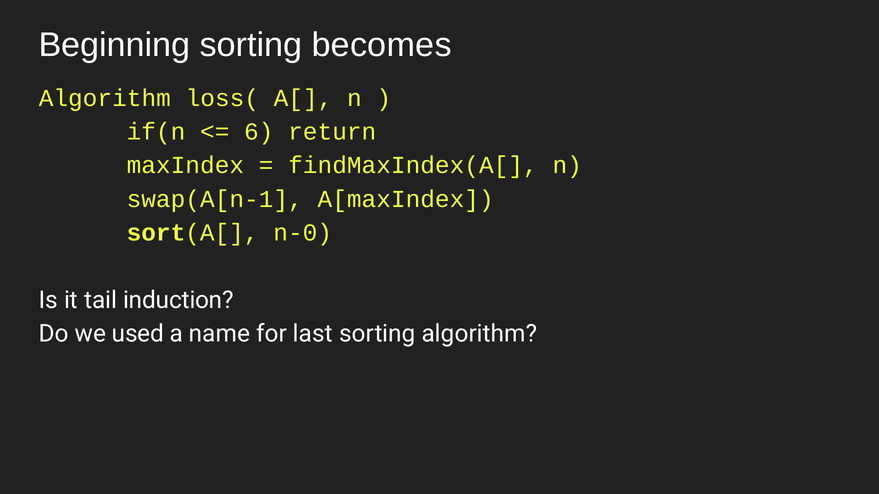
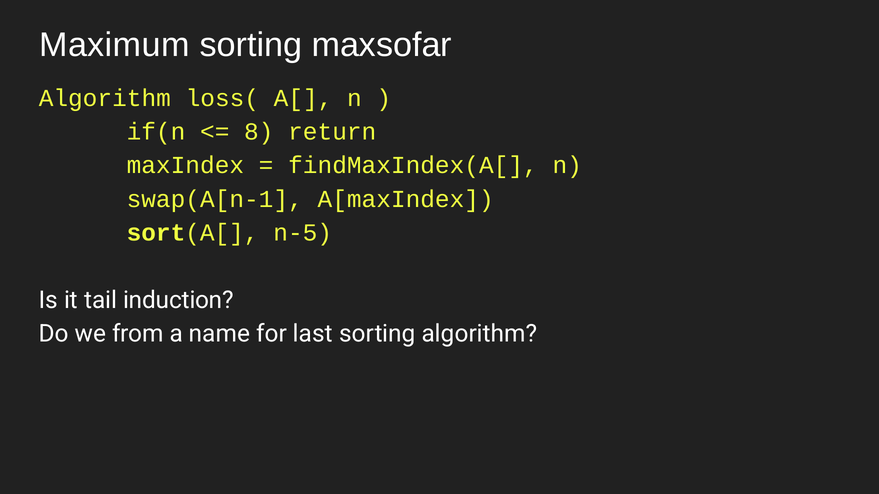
Beginning: Beginning -> Maximum
becomes: becomes -> maxsofar
6: 6 -> 8
n-0: n-0 -> n-5
used: used -> from
